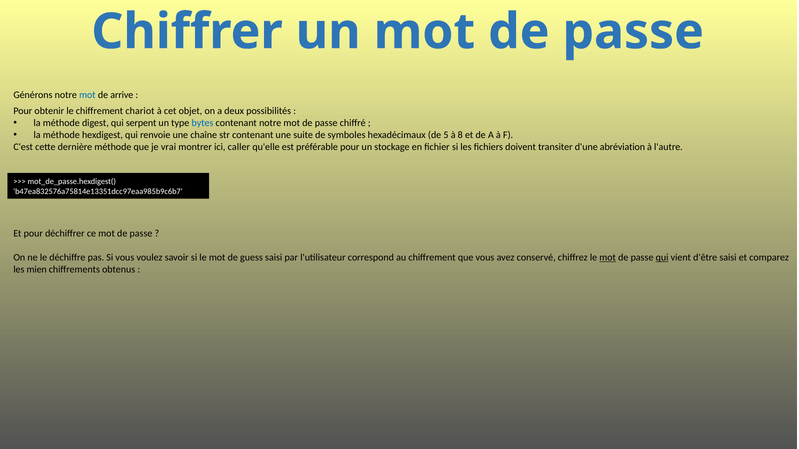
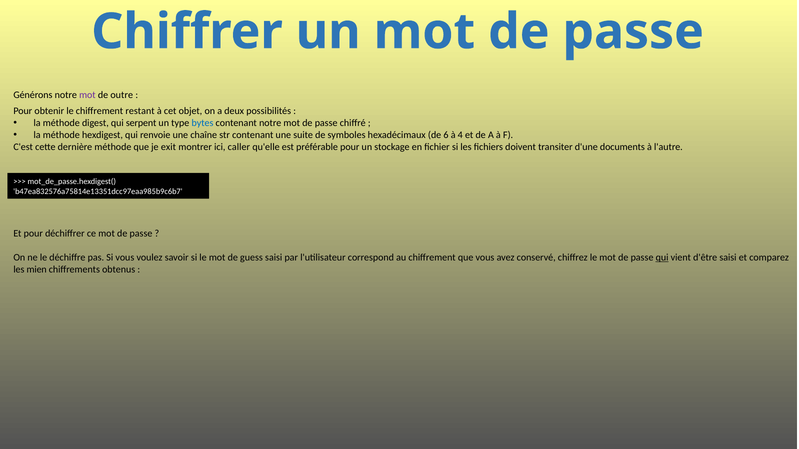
mot at (87, 95) colour: blue -> purple
arrive: arrive -> outre
chariot: chariot -> restant
5: 5 -> 6
8: 8 -> 4
vrai: vrai -> exit
abréviation: abréviation -> documents
mot at (608, 258) underline: present -> none
